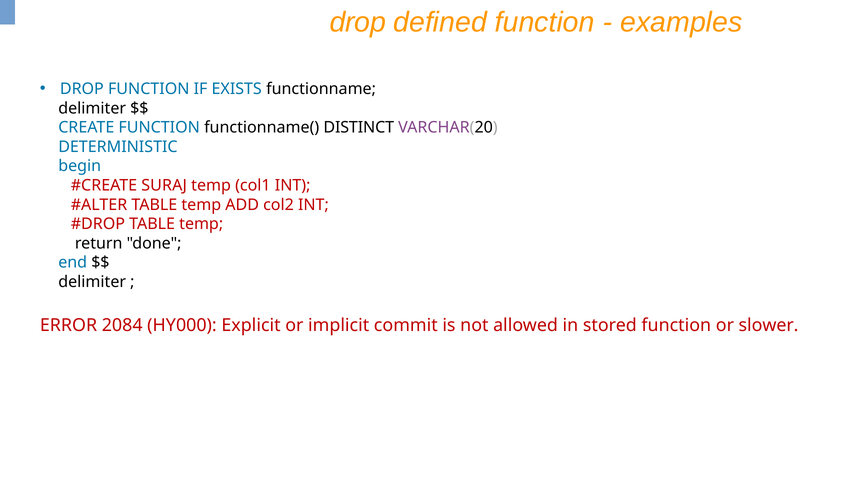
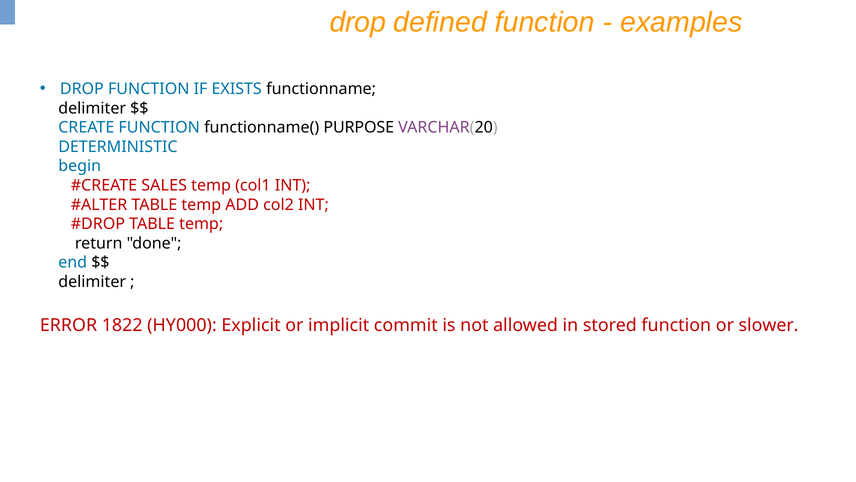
DISTINCT: DISTINCT -> PURPOSE
SURAJ: SURAJ -> SALES
2084: 2084 -> 1822
